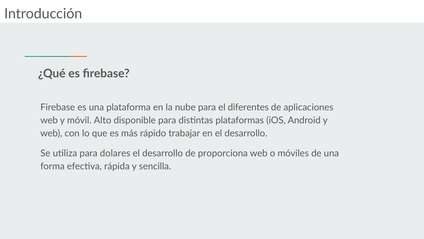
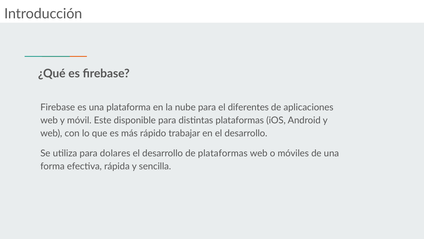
Alto: Alto -> Este
de proporciona: proporciona -> plataformas
